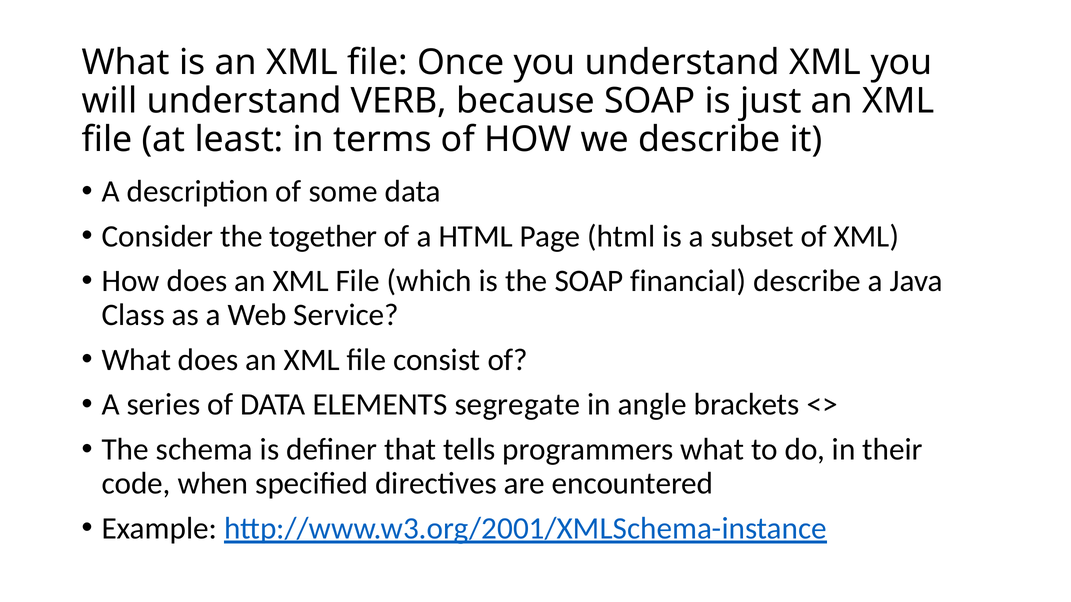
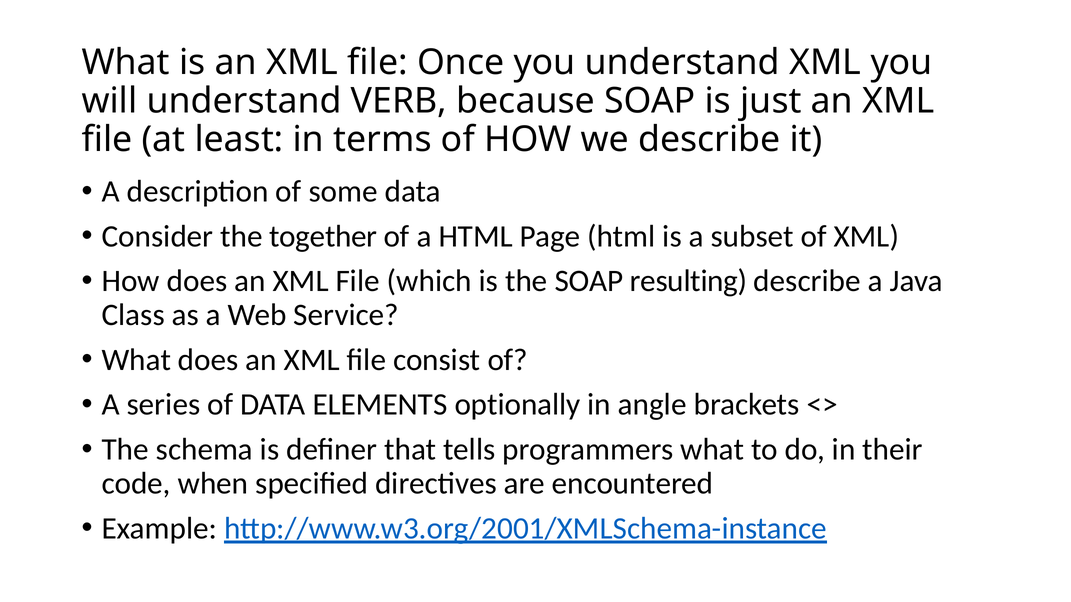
financial: financial -> resulting
segregate: segregate -> optionally
